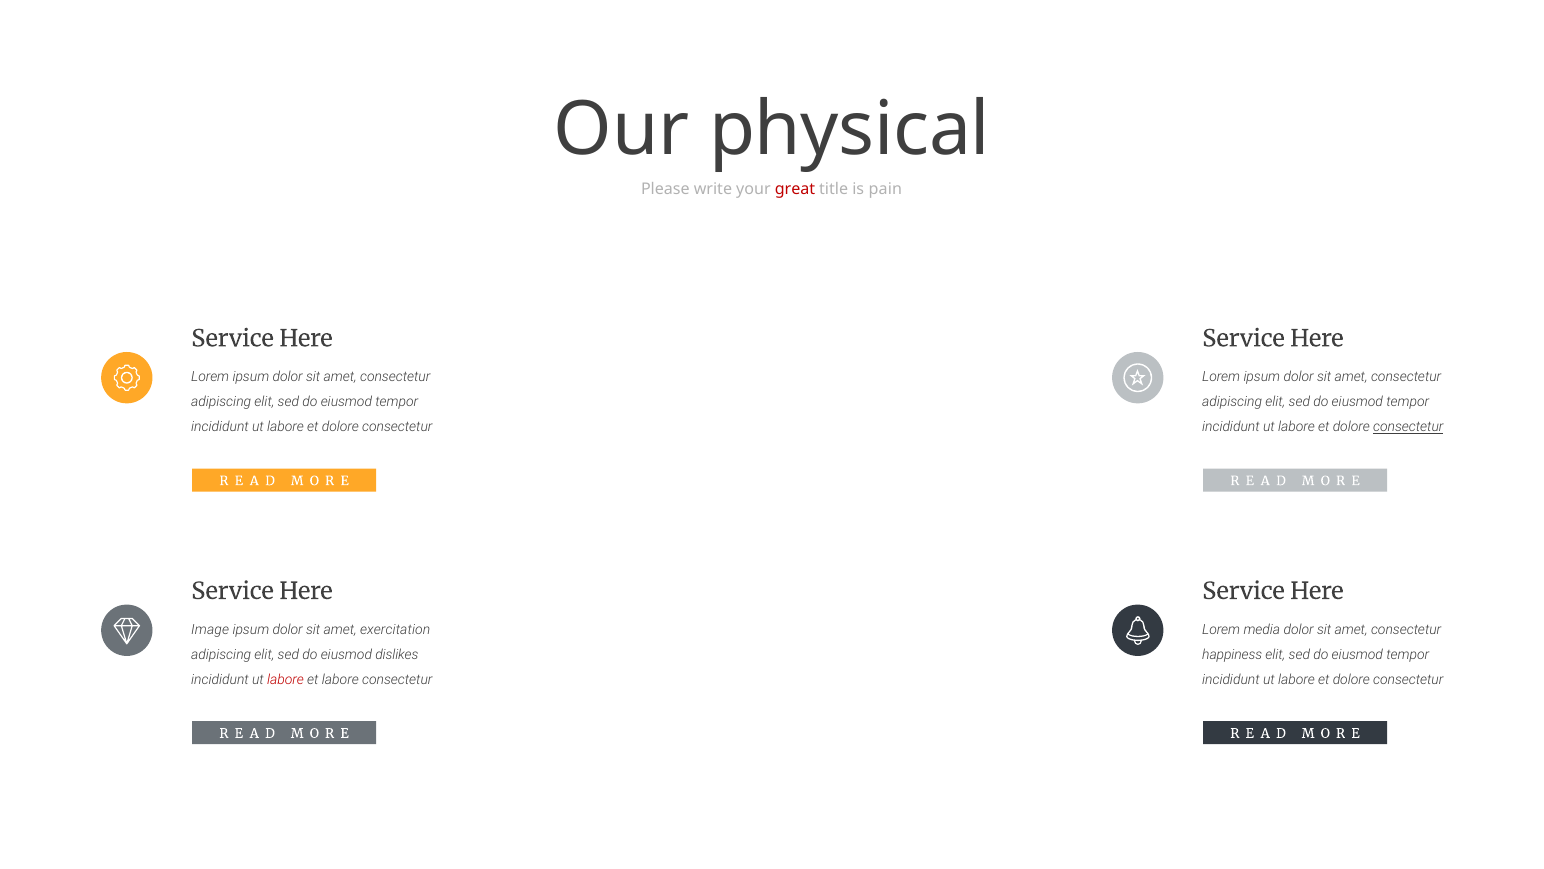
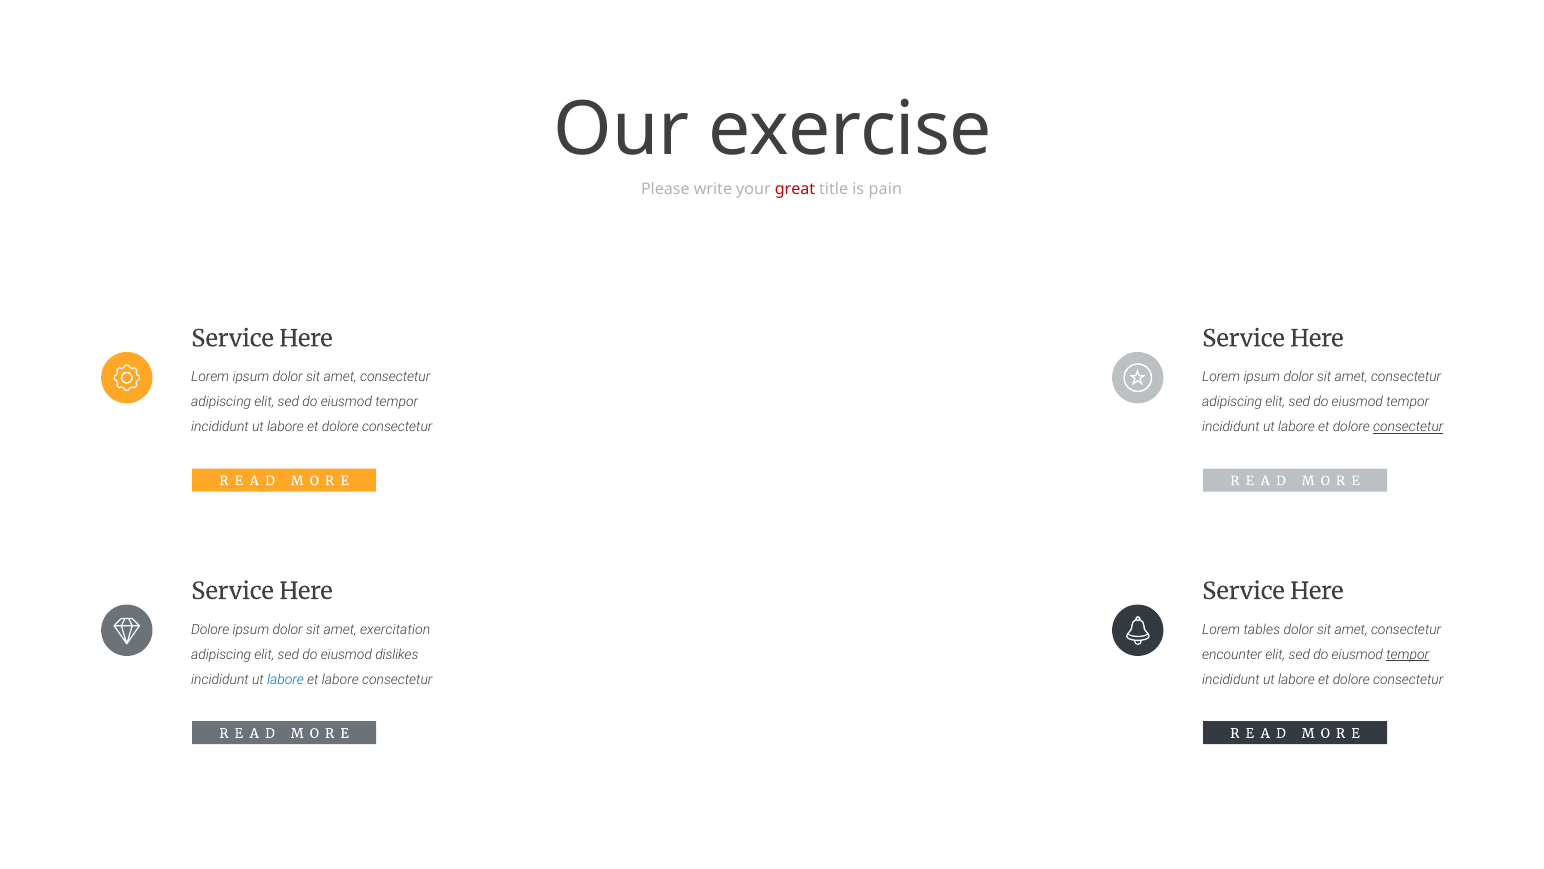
physical: physical -> exercise
Image at (210, 629): Image -> Dolore
media: media -> tables
happiness: happiness -> encounter
tempor at (1408, 654) underline: none -> present
labore at (286, 679) colour: red -> blue
